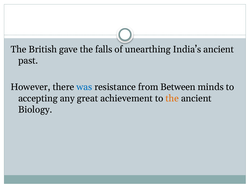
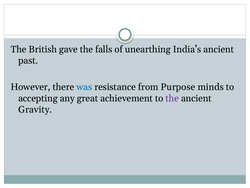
Between: Between -> Purpose
the at (172, 98) colour: orange -> purple
Biology: Biology -> Gravity
